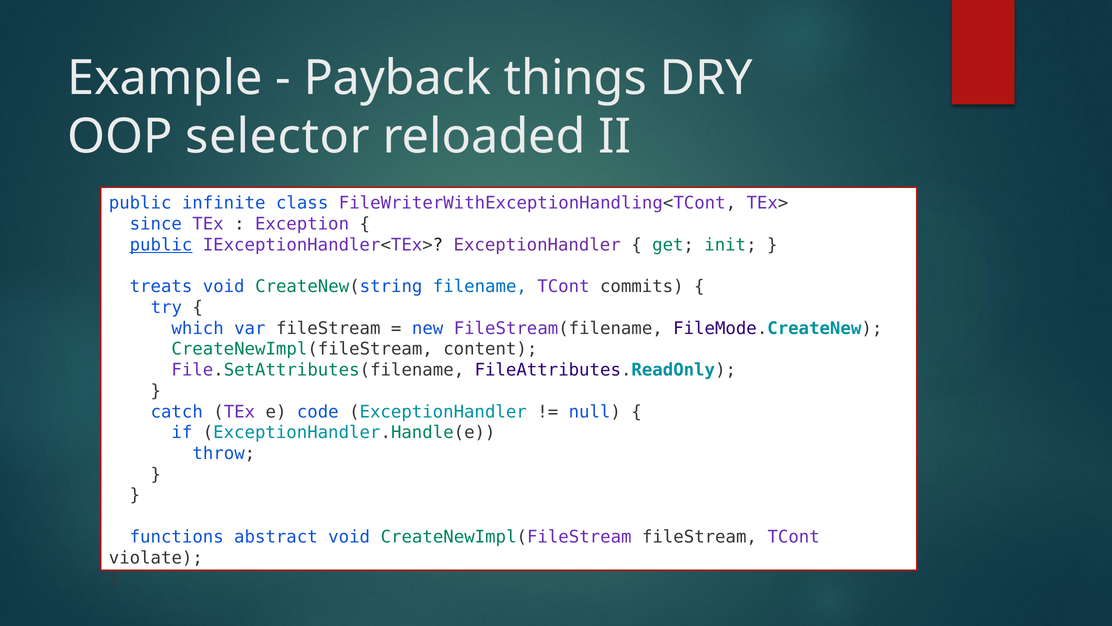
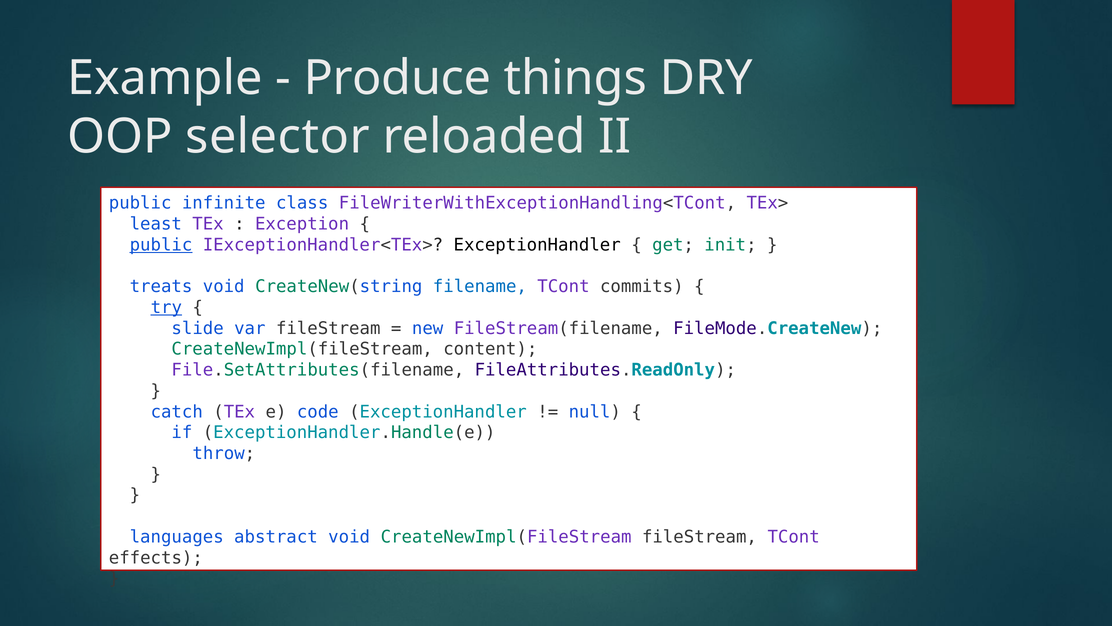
Payback: Payback -> Produce
since: since -> least
ExceptionHandler at (537, 245) colour: purple -> black
try underline: none -> present
which: which -> slide
functions: functions -> languages
violate: violate -> effects
